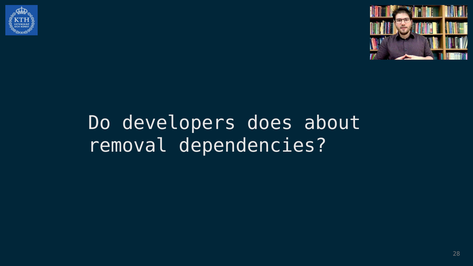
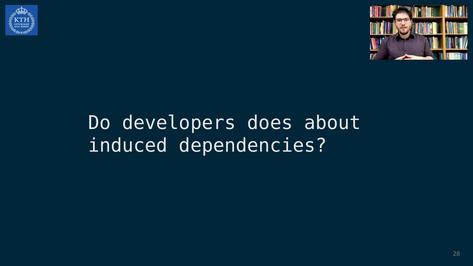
removal: removal -> induced
